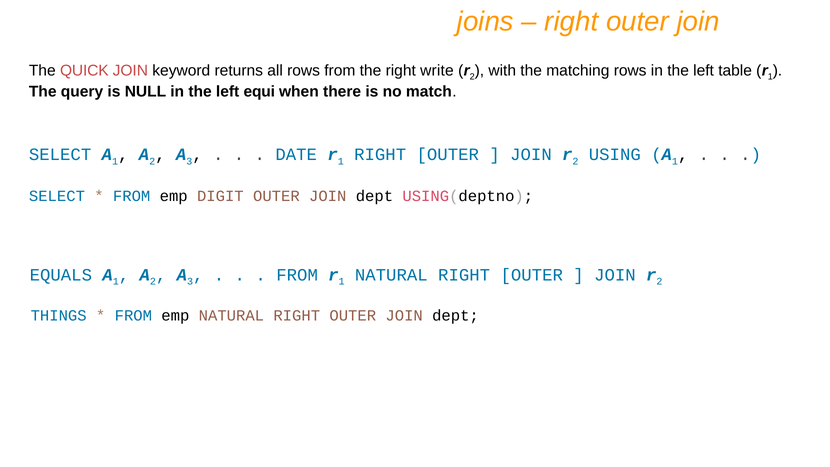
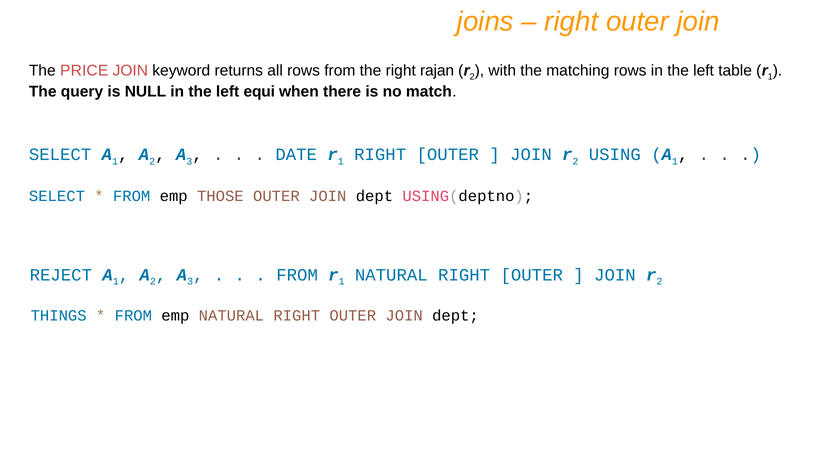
QUICK: QUICK -> PRICE
write: write -> rajan
DIGIT: DIGIT -> THOSE
EQUALS: EQUALS -> REJECT
